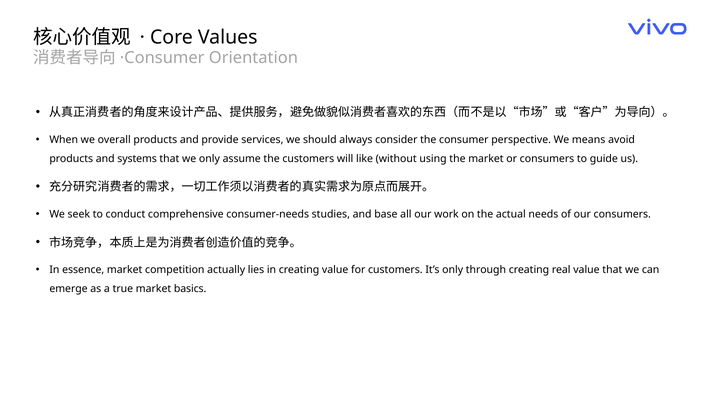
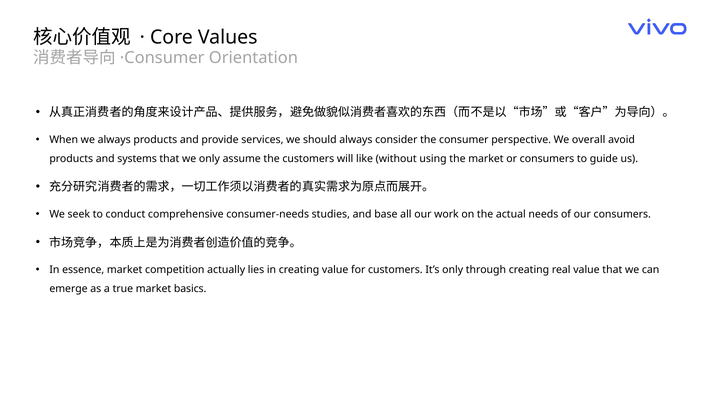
we overall: overall -> always
means: means -> overall
